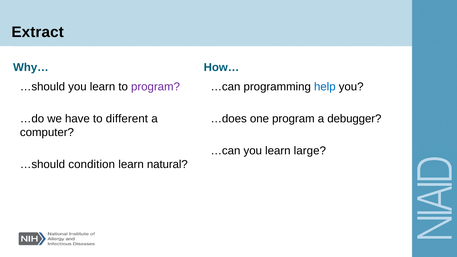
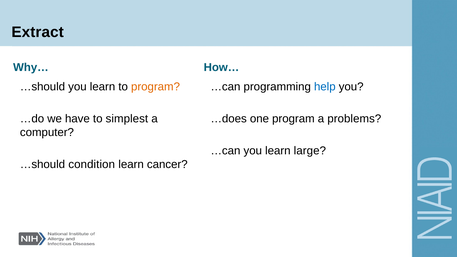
program at (156, 87) colour: purple -> orange
different: different -> simplest
debugger: debugger -> problems
natural: natural -> cancer
